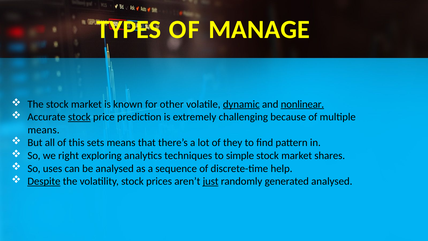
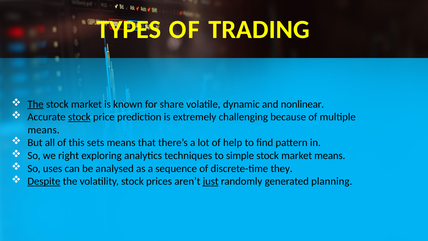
MANAGE: MANAGE -> TRADING
The at (36, 104) underline: none -> present
other: other -> share
dynamic underline: present -> none
nonlinear underline: present -> none
they: they -> help
market shares: shares -> means
help: help -> they
generated analysed: analysed -> planning
